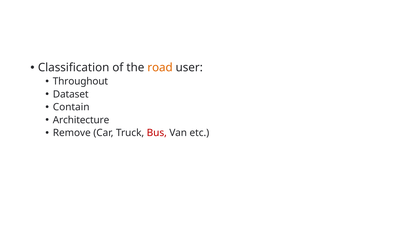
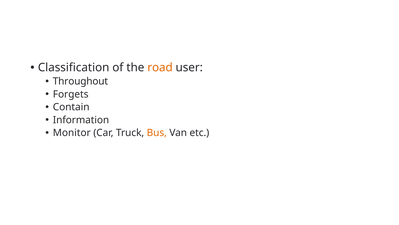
Dataset: Dataset -> Forgets
Architecture: Architecture -> Information
Remove: Remove -> Monitor
Bus colour: red -> orange
